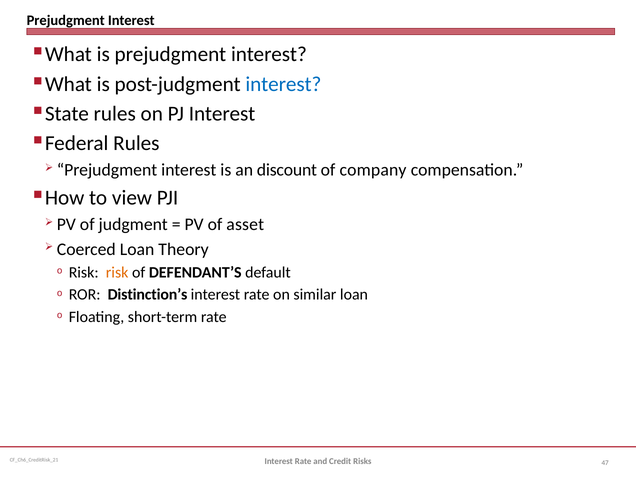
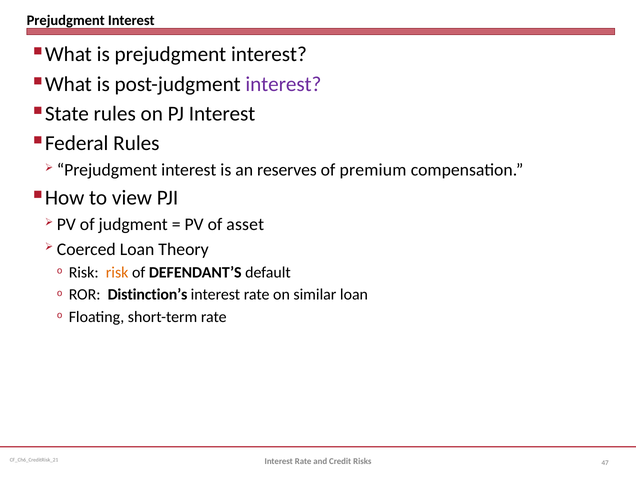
interest at (283, 84) colour: blue -> purple
discount: discount -> reserves
company: company -> premium
